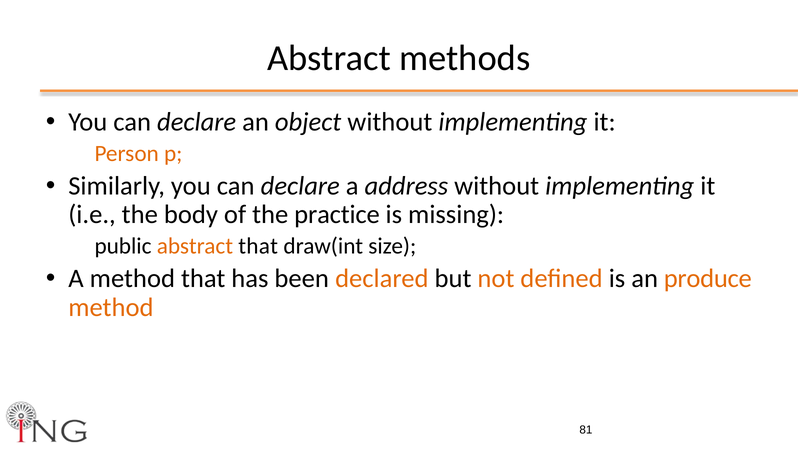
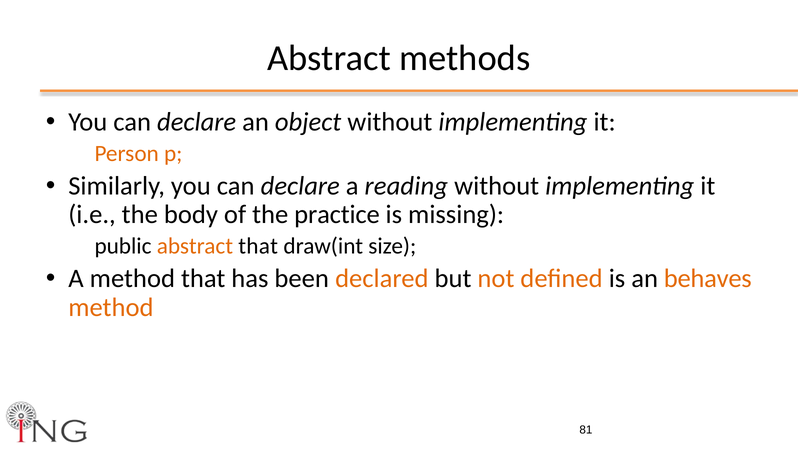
address: address -> reading
produce: produce -> behaves
